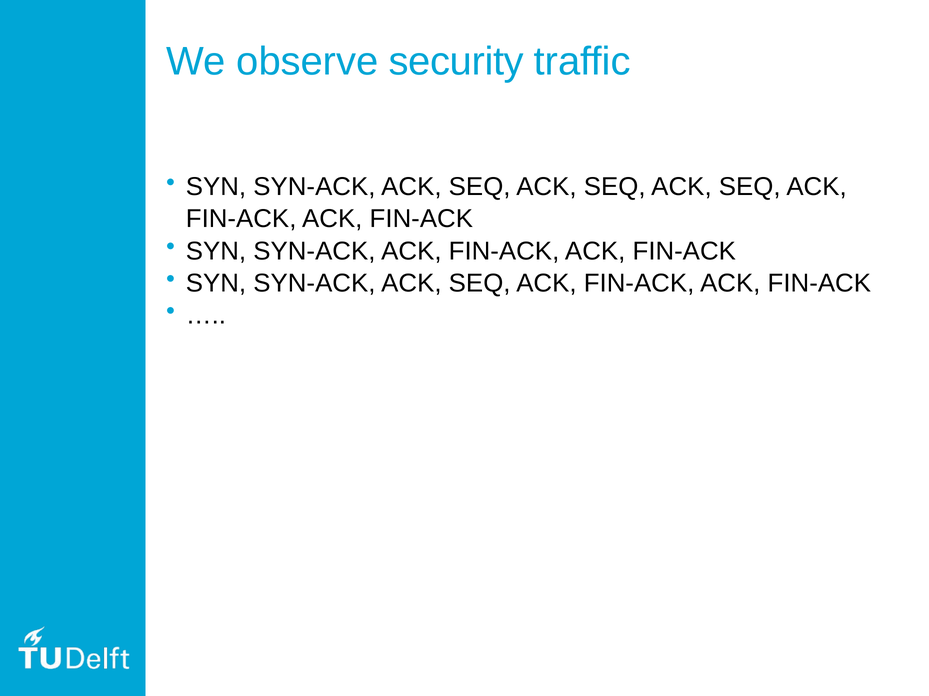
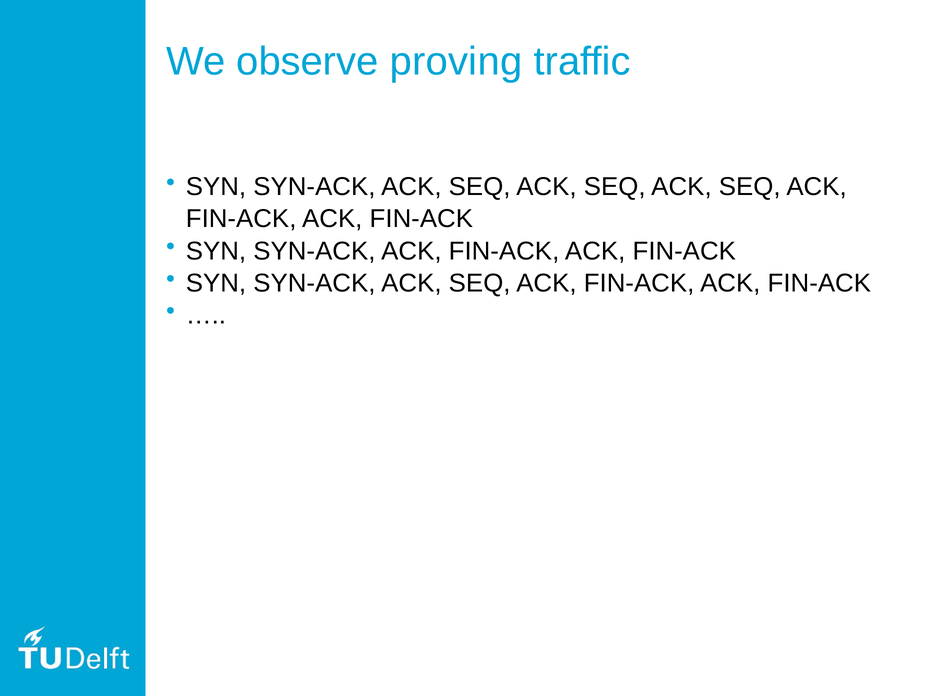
security: security -> proving
